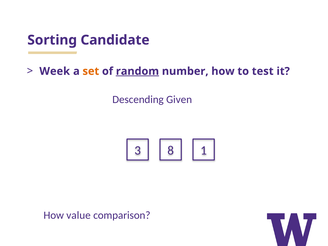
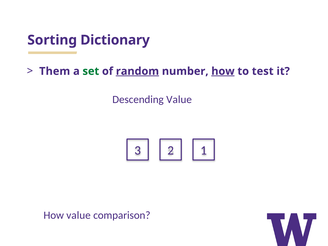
Candidate: Candidate -> Dictionary
Week: Week -> Them
set colour: orange -> green
how at (223, 71) underline: none -> present
Descending Given: Given -> Value
8: 8 -> 2
